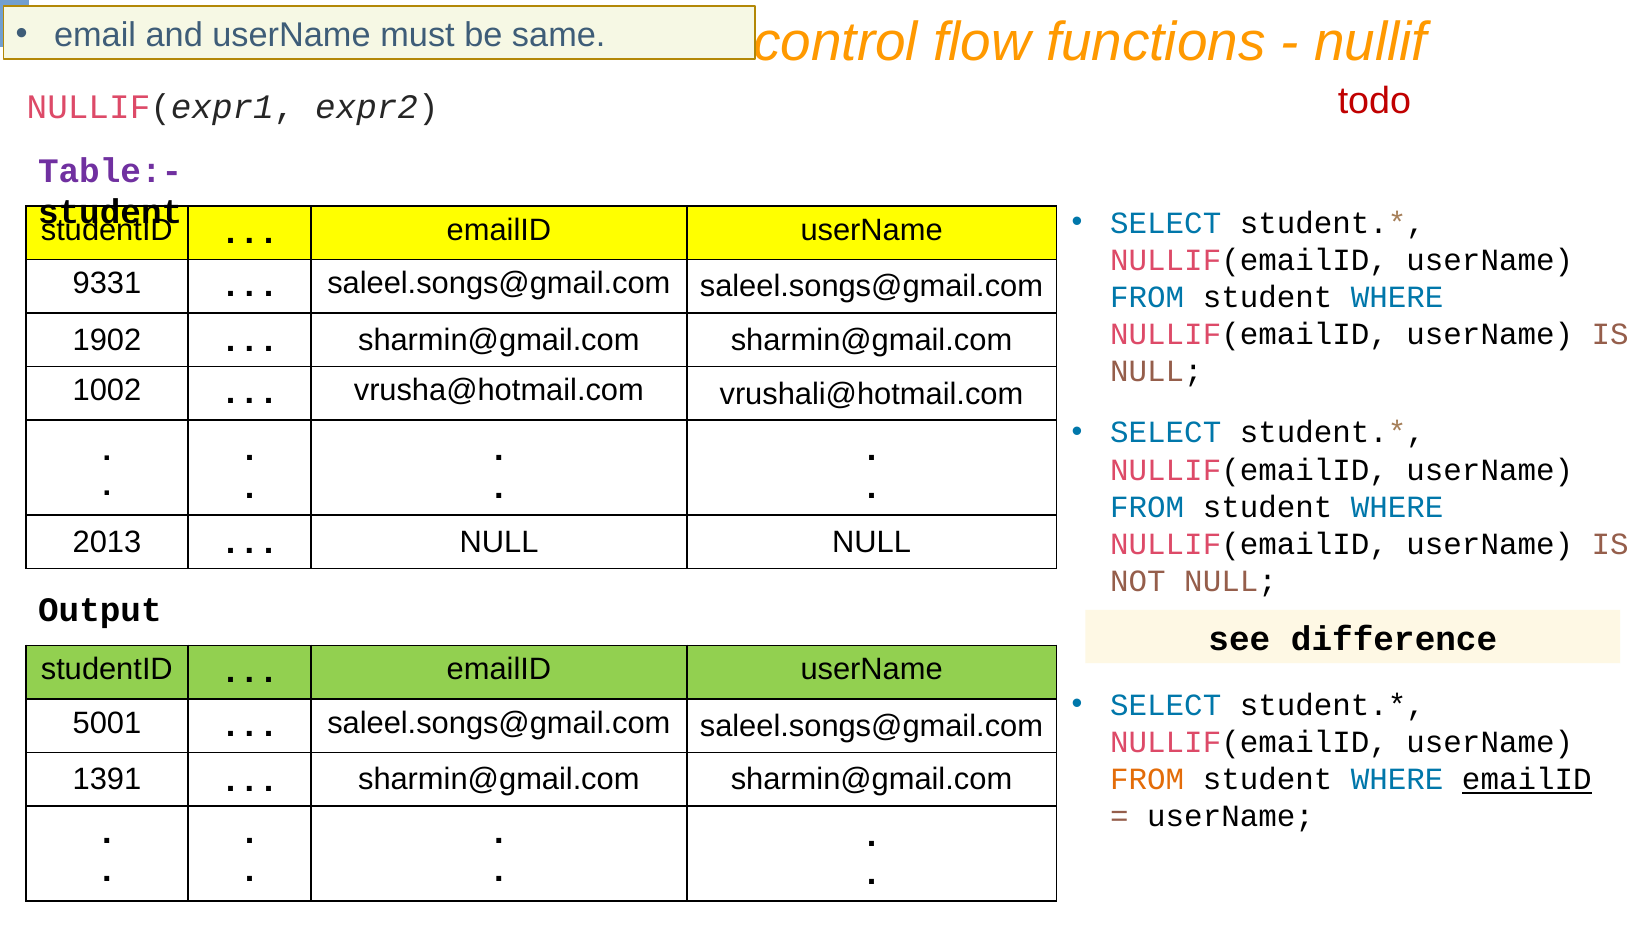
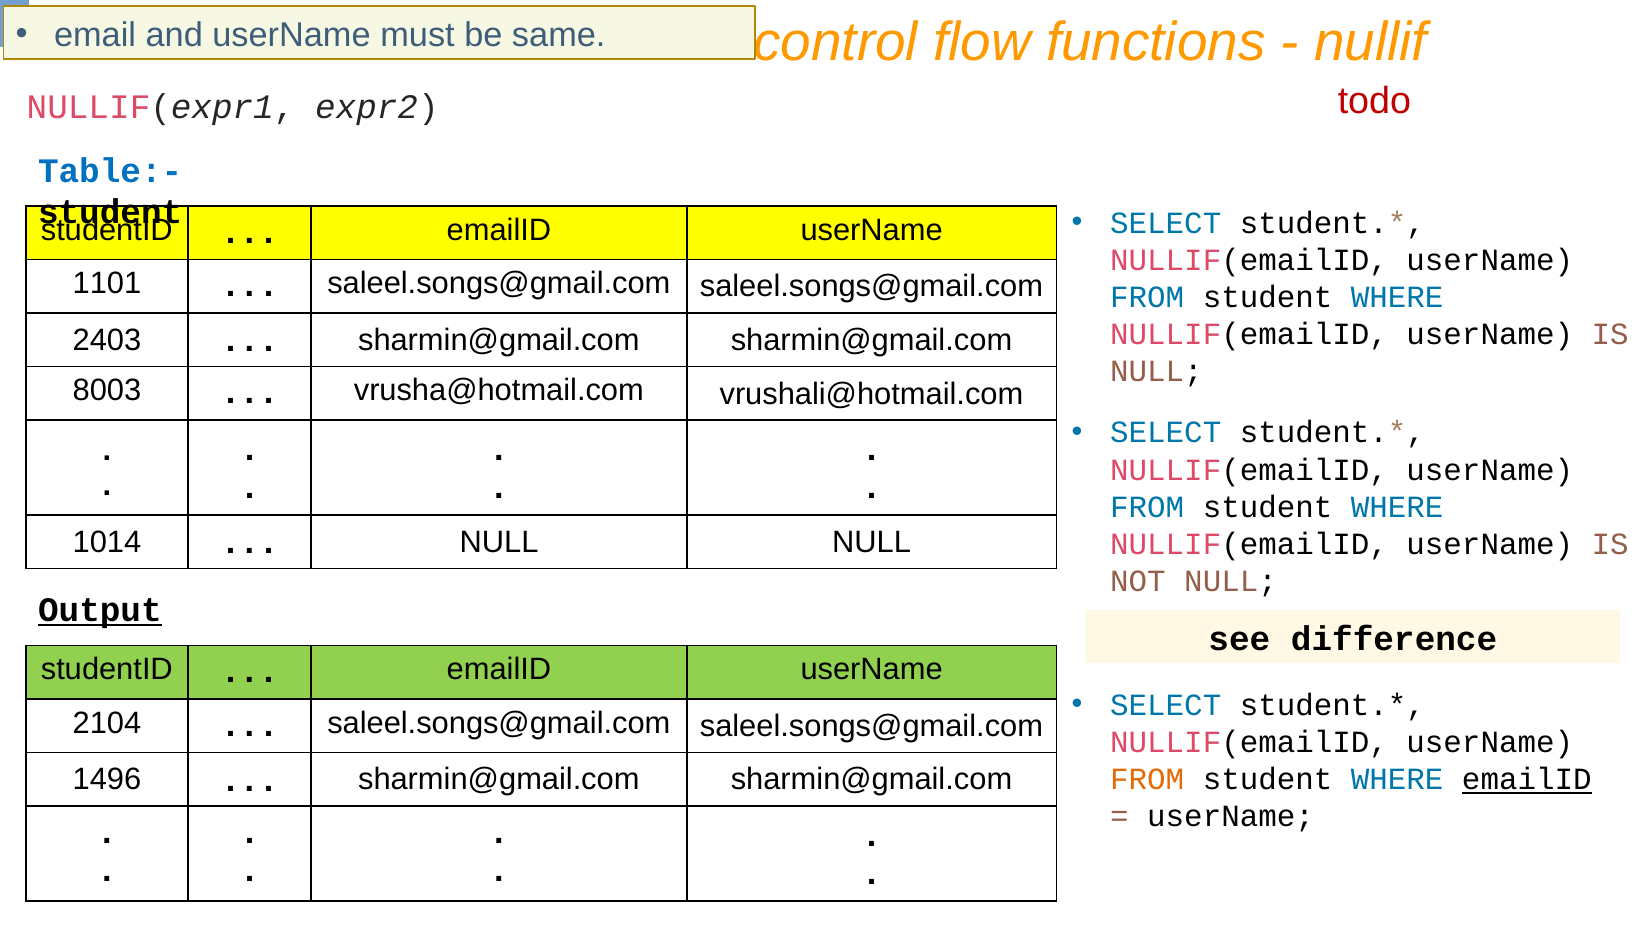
Table:- colour: purple -> blue
9331: 9331 -> 1101
1902: 1902 -> 2403
1002: 1002 -> 8003
2013: 2013 -> 1014
Output underline: none -> present
5001: 5001 -> 2104
1391: 1391 -> 1496
